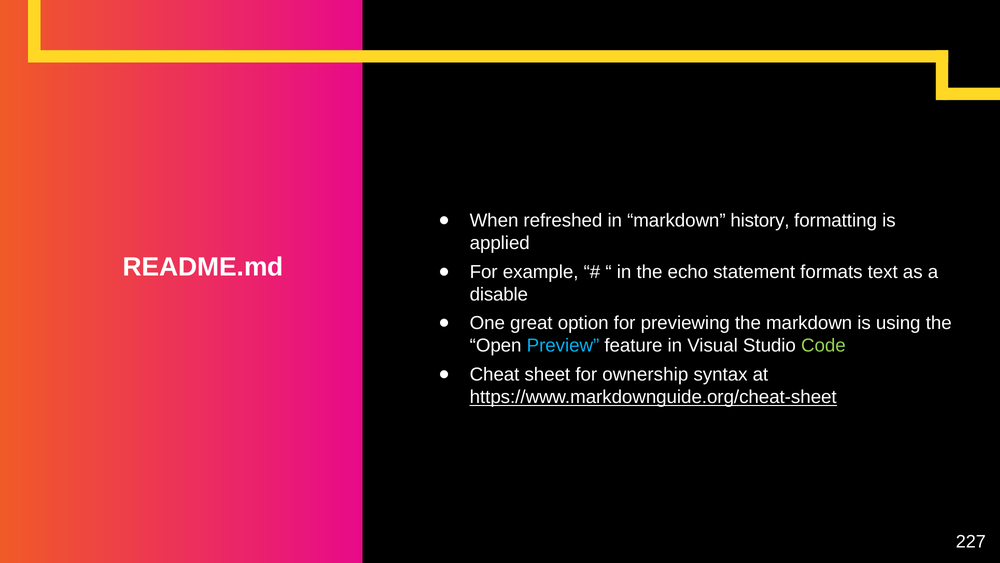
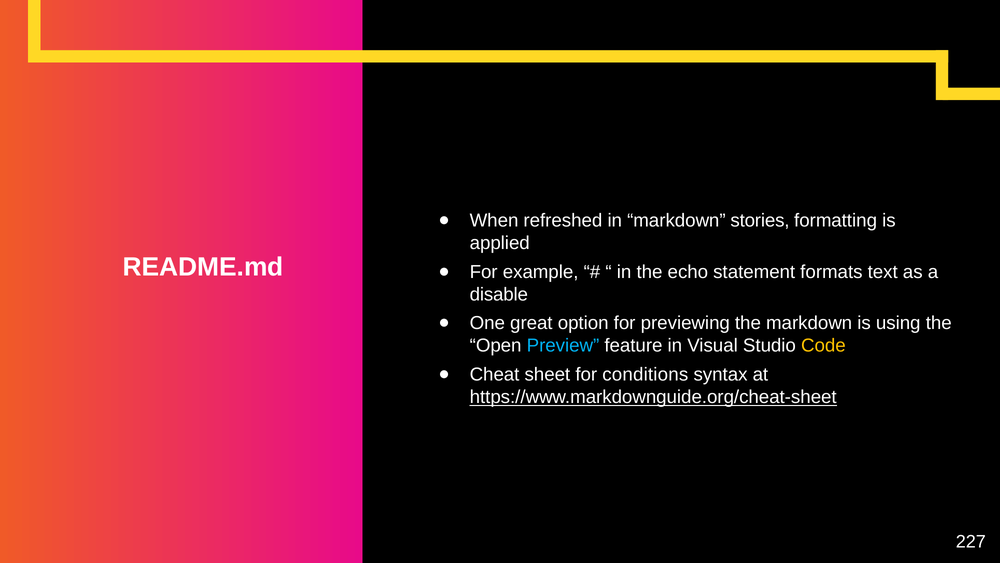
history: history -> stories
Code colour: light green -> yellow
ownership: ownership -> conditions
